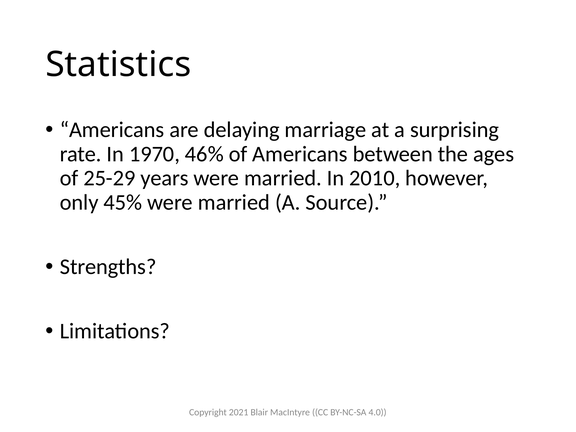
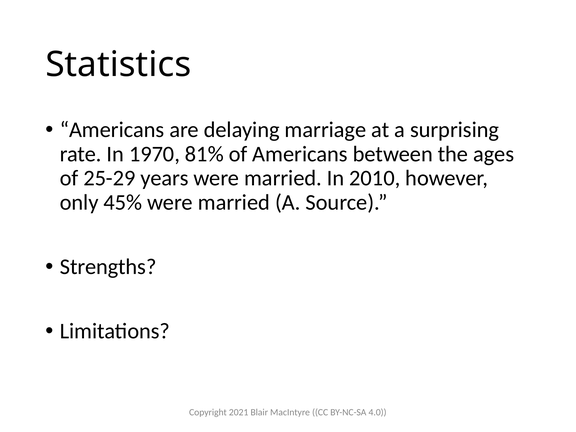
46%: 46% -> 81%
